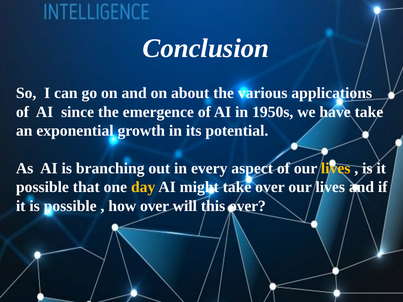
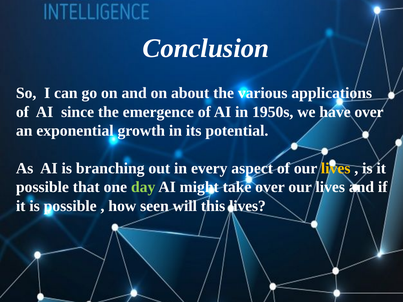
have take: take -> over
day colour: yellow -> light green
how over: over -> seen
this over: over -> lives
